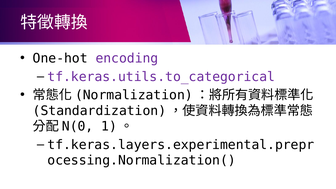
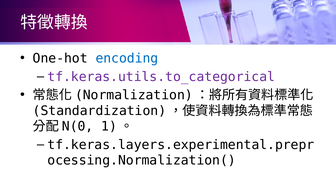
encoding colour: purple -> blue
